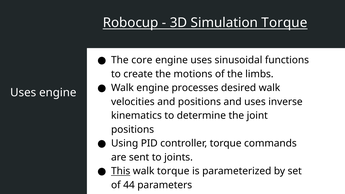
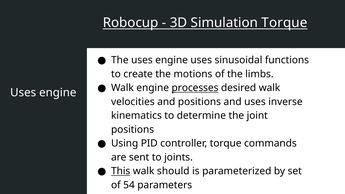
The core: core -> uses
processes underline: none -> present
walk torque: torque -> should
44: 44 -> 54
